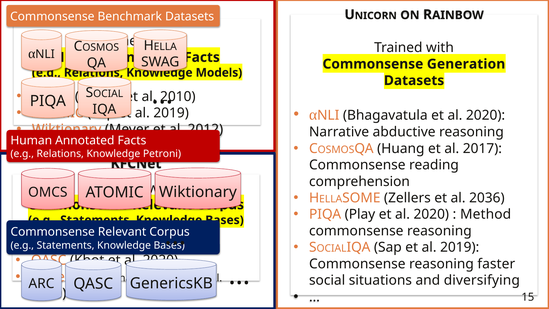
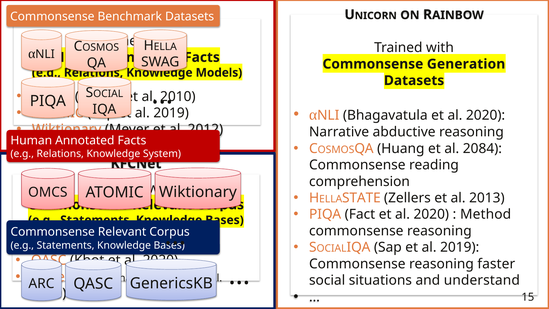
2017: 2017 -> 2084
Petroni: Petroni -> System
SOME: SOME -> STATE
2036: 2036 -> 2013
Play at (360, 214): Play -> Fact
diversifying: diversifying -> understand
